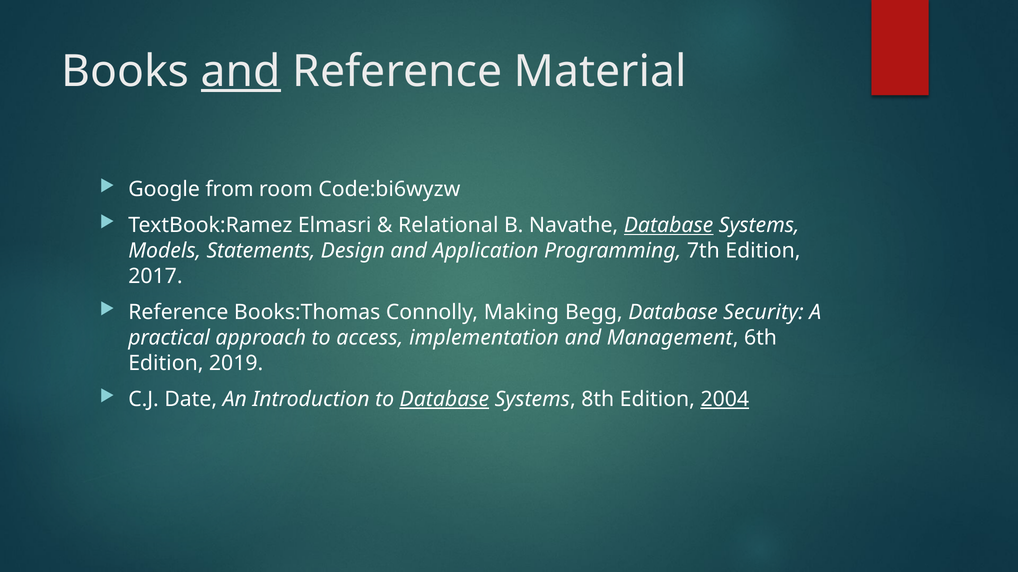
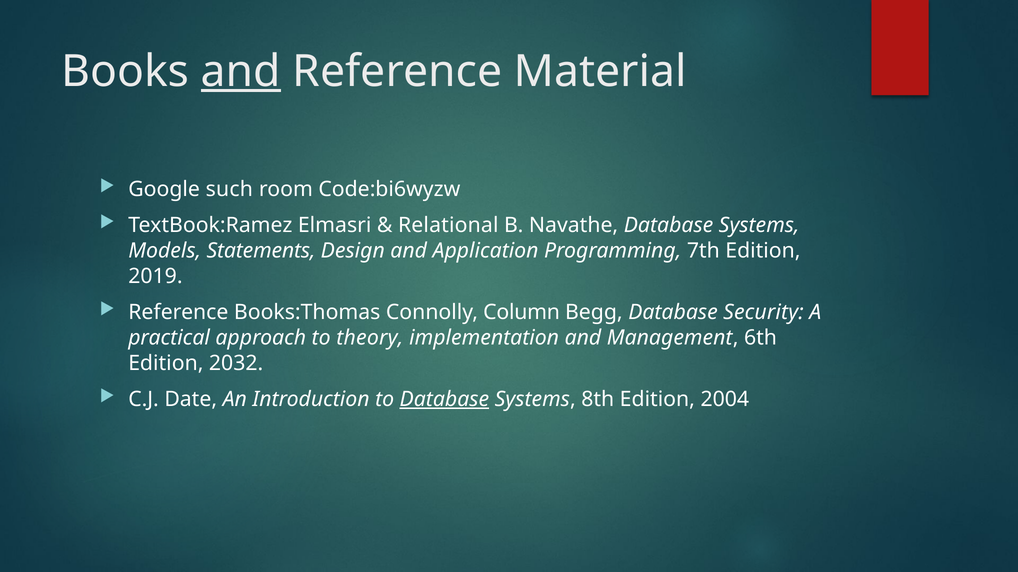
from: from -> such
Database at (669, 226) underline: present -> none
2017: 2017 -> 2019
Making: Making -> Column
access: access -> theory
2019: 2019 -> 2032
2004 underline: present -> none
